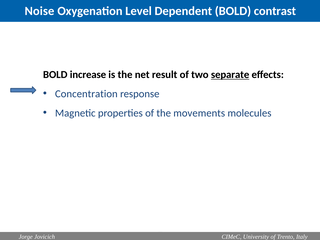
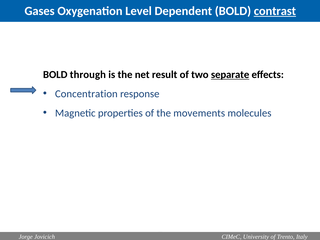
Noise: Noise -> Gases
contrast underline: none -> present
increase: increase -> through
